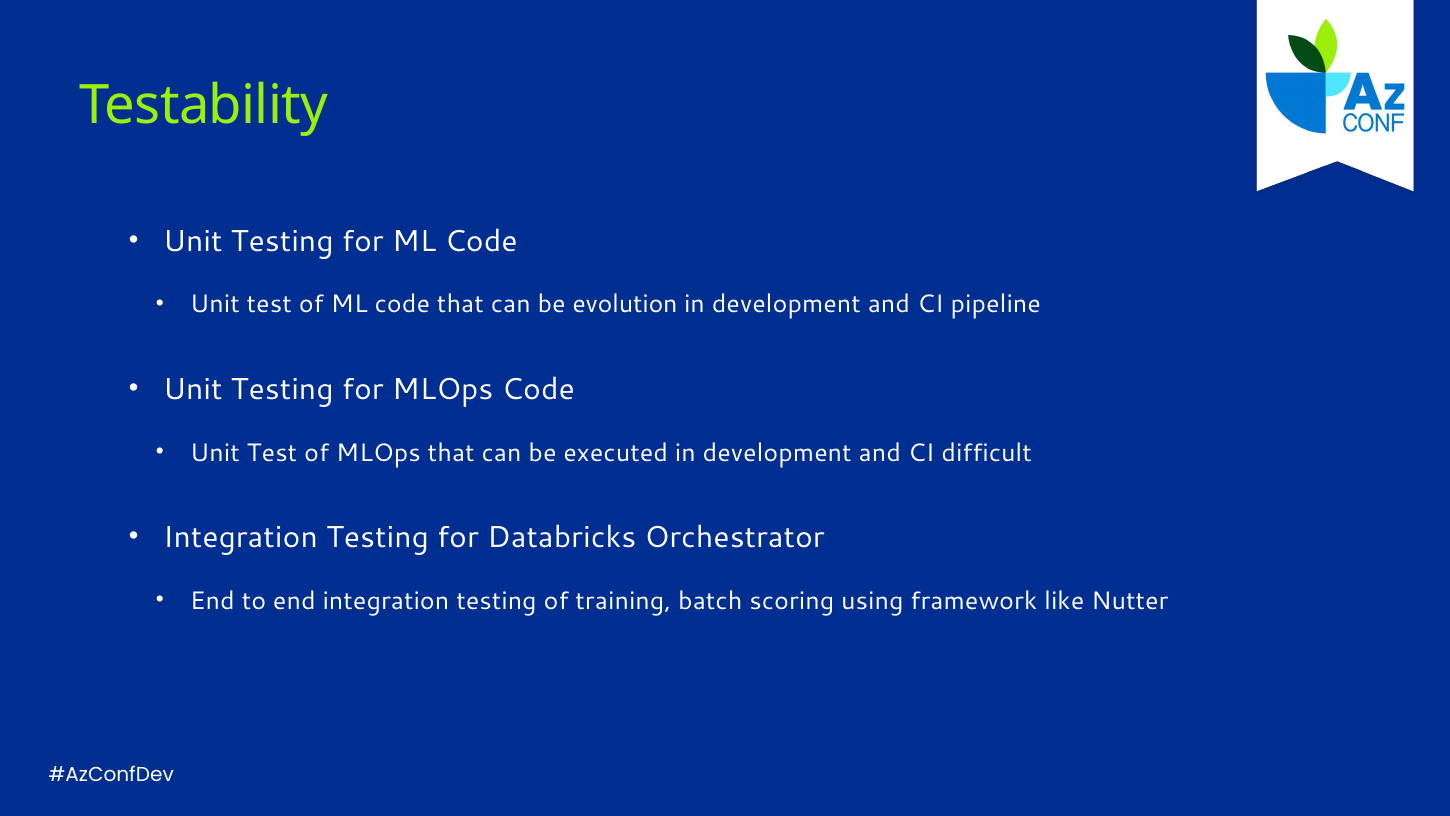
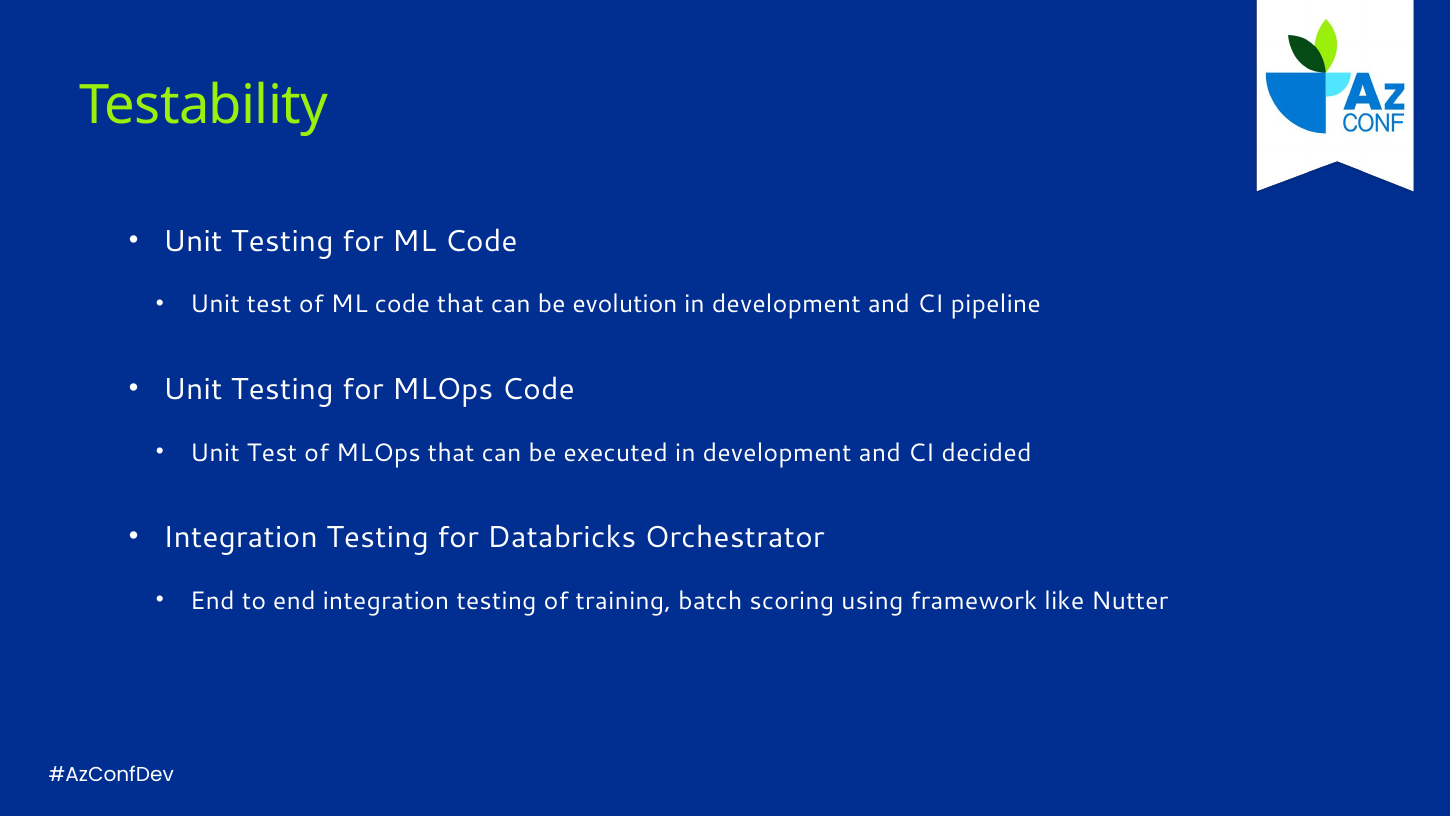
difficult: difficult -> decided
